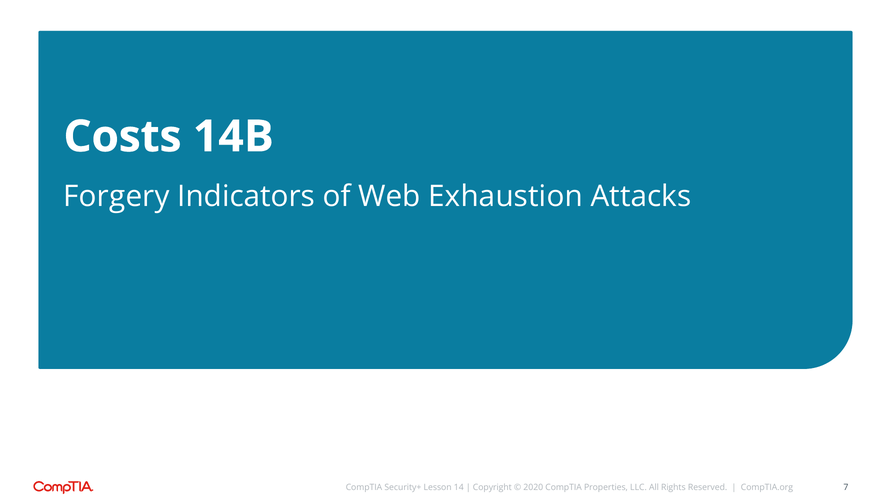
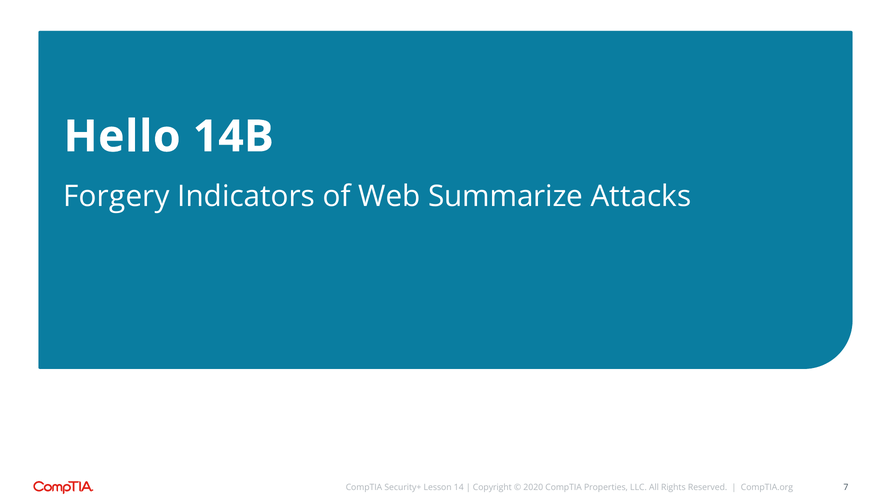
Costs: Costs -> Hello
Exhaustion: Exhaustion -> Summarize
